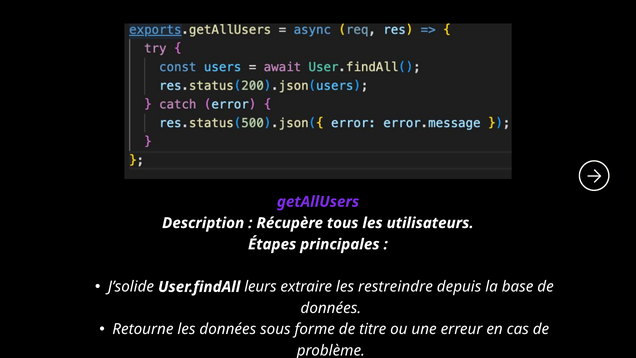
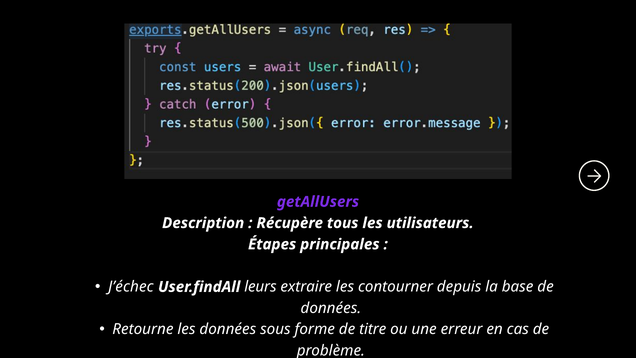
J’solide: J’solide -> J’échec
restreindre: restreindre -> contourner
